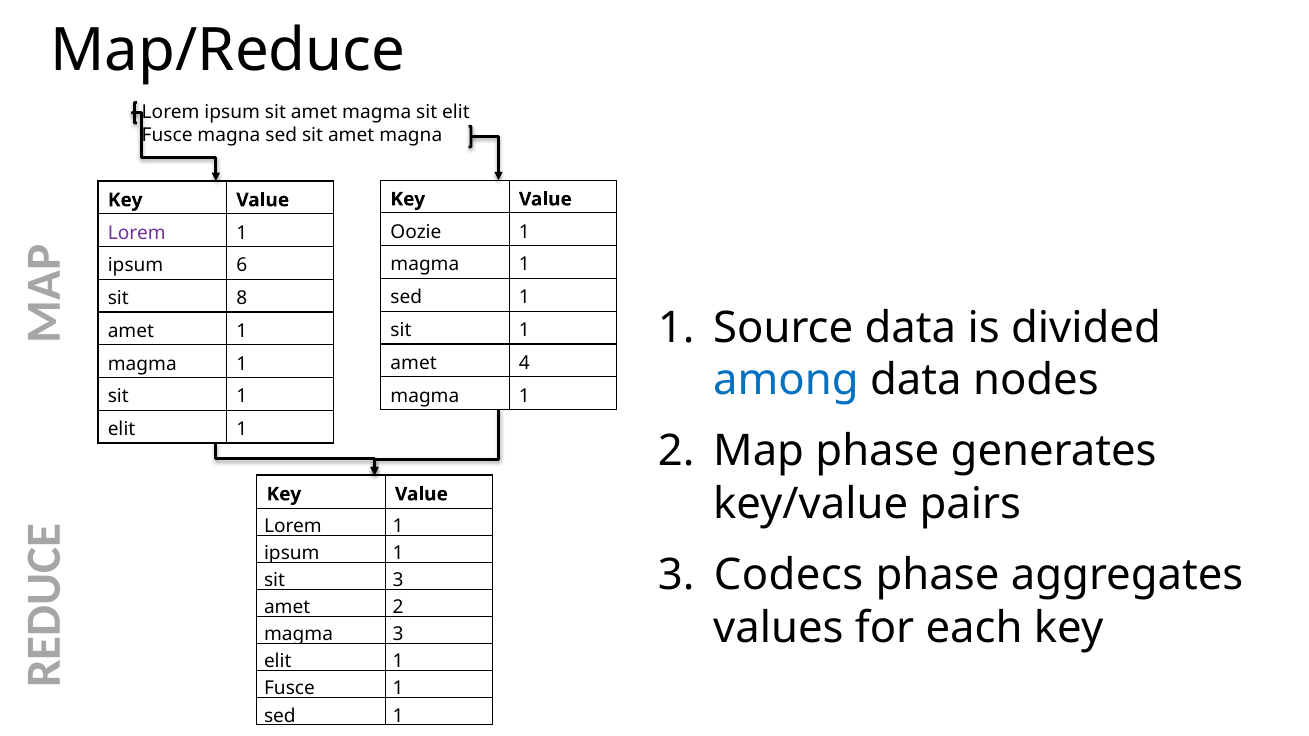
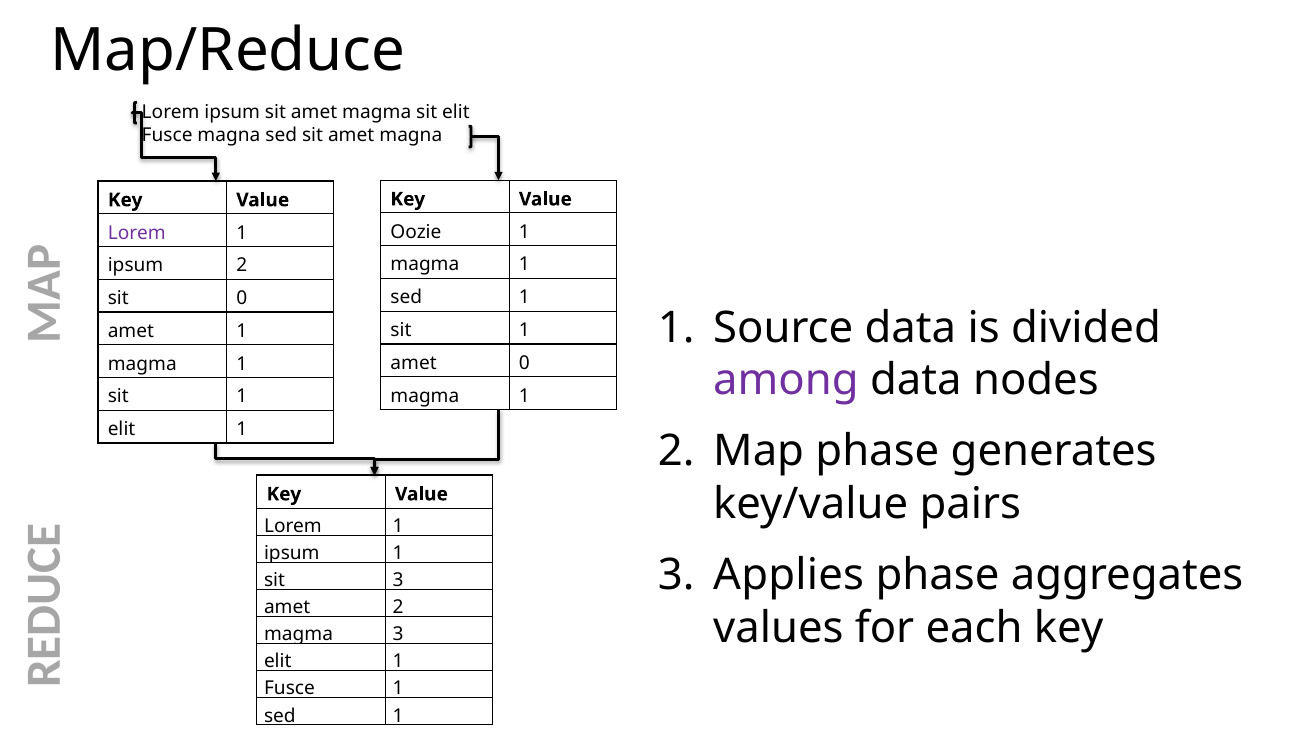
ipsum 6: 6 -> 2
sit 8: 8 -> 0
amet 4: 4 -> 0
among colour: blue -> purple
Codecs: Codecs -> Applies
